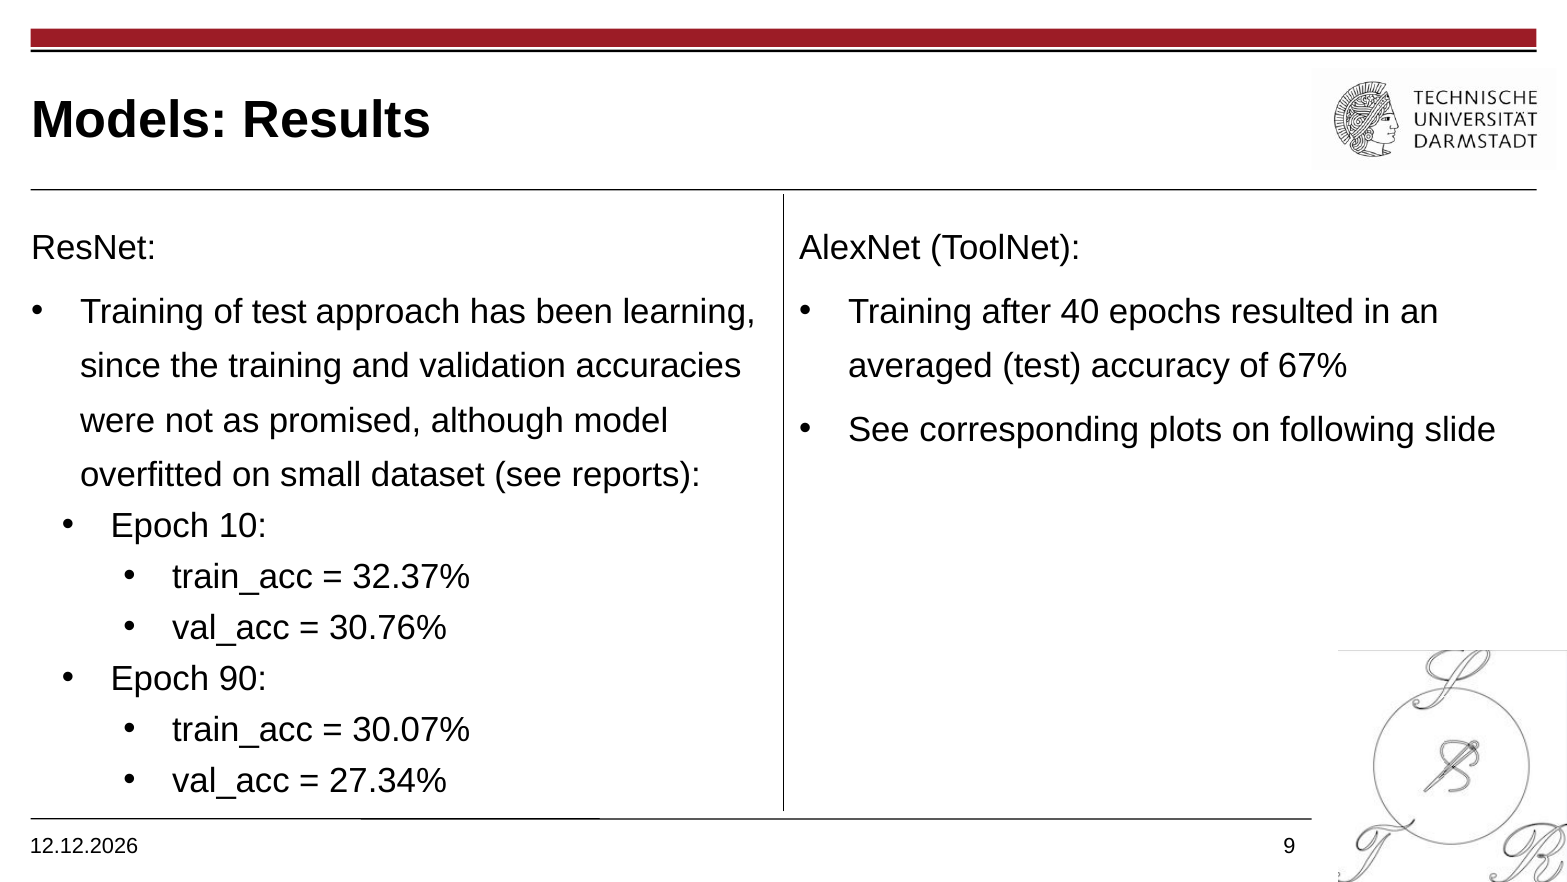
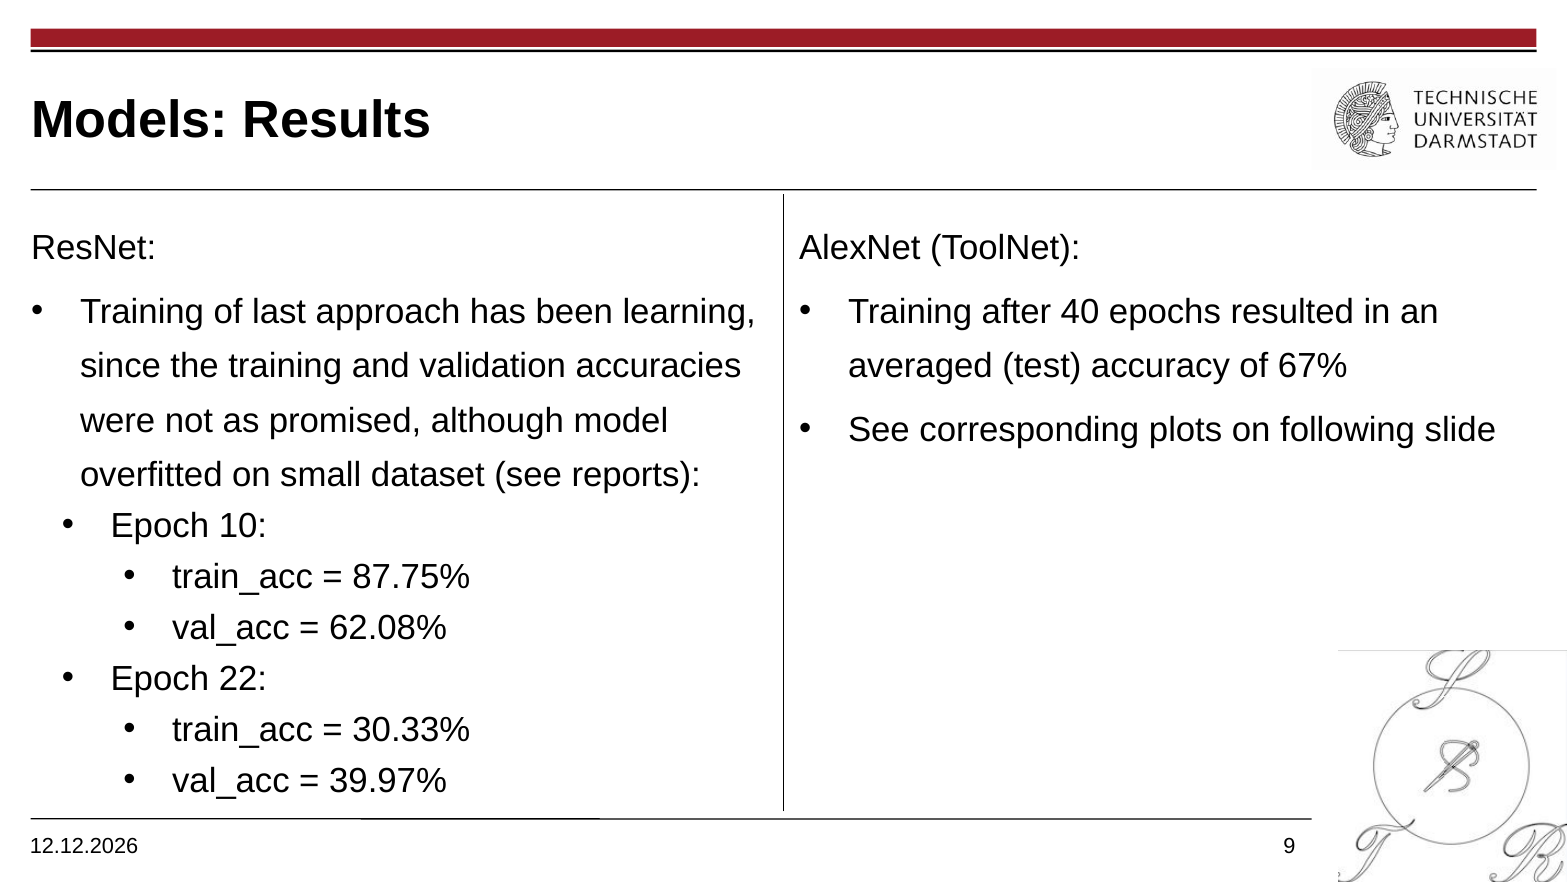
of test: test -> last
32.37%: 32.37% -> 87.75%
30.76%: 30.76% -> 62.08%
90: 90 -> 22
30.07%: 30.07% -> 30.33%
27.34%: 27.34% -> 39.97%
